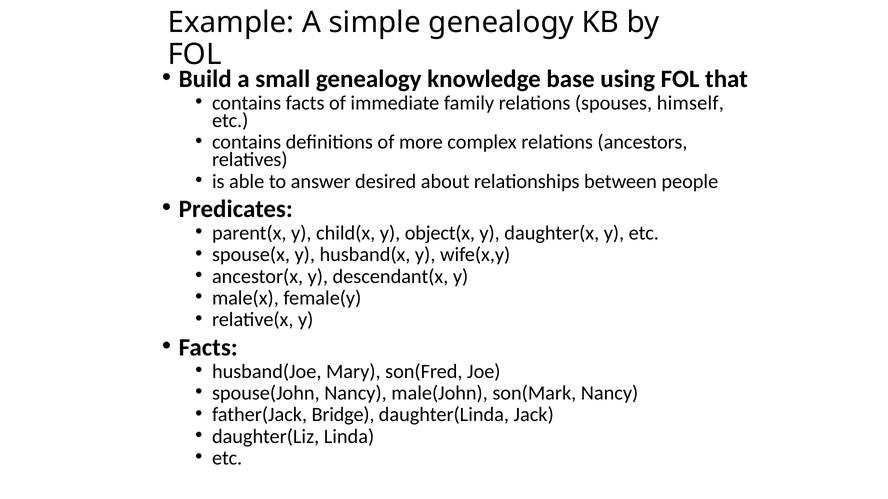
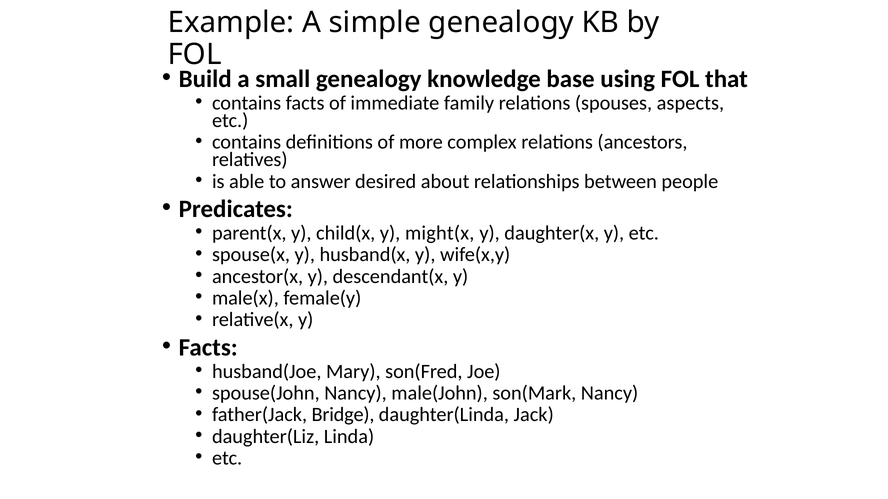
himself: himself -> aspects
object(x: object(x -> might(x
